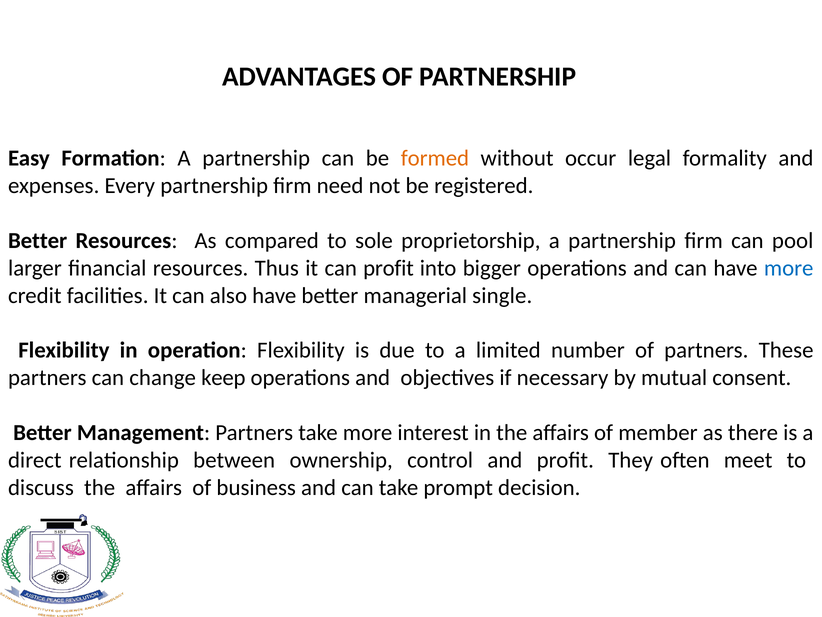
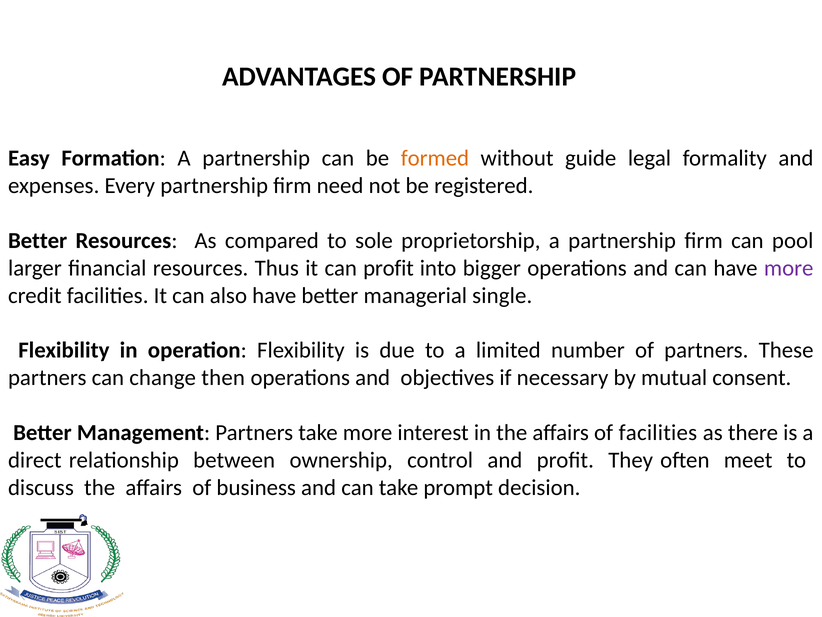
occur: occur -> guide
more at (789, 268) colour: blue -> purple
keep: keep -> then
of member: member -> facilities
